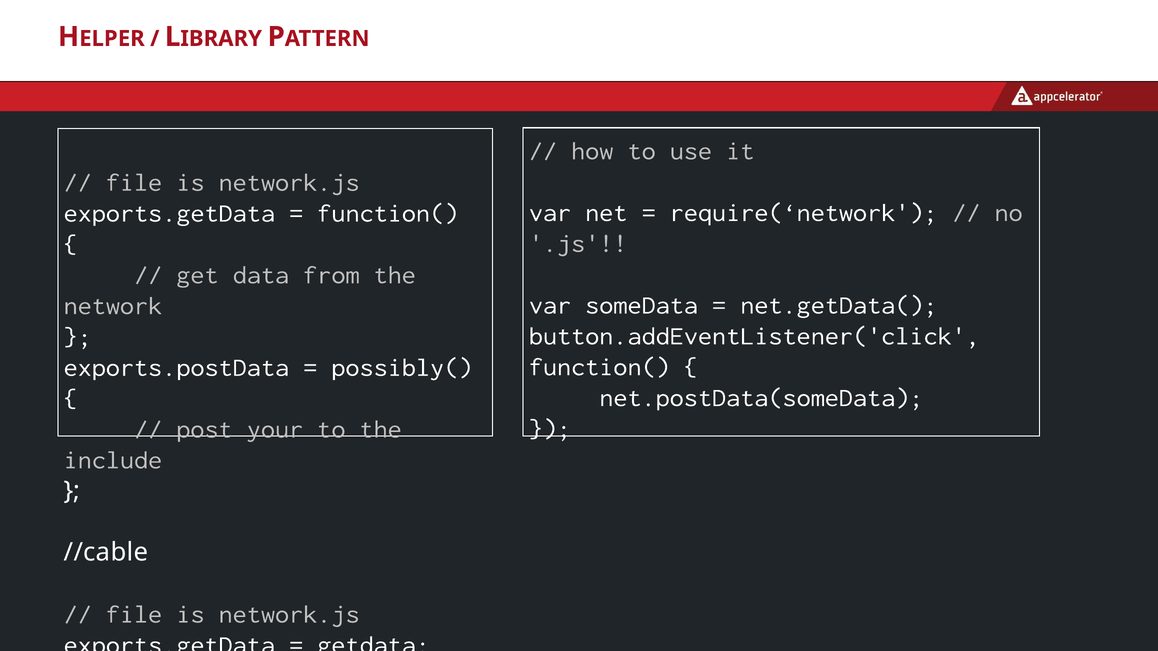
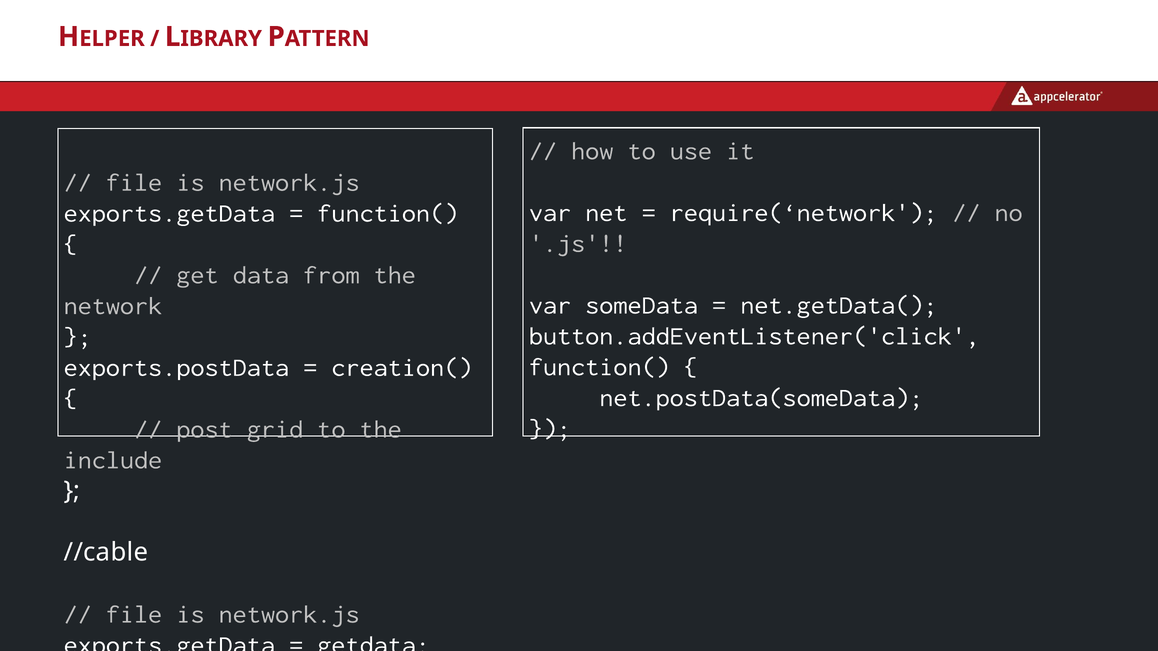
possibly(: possibly( -> creation(
your: your -> grid
